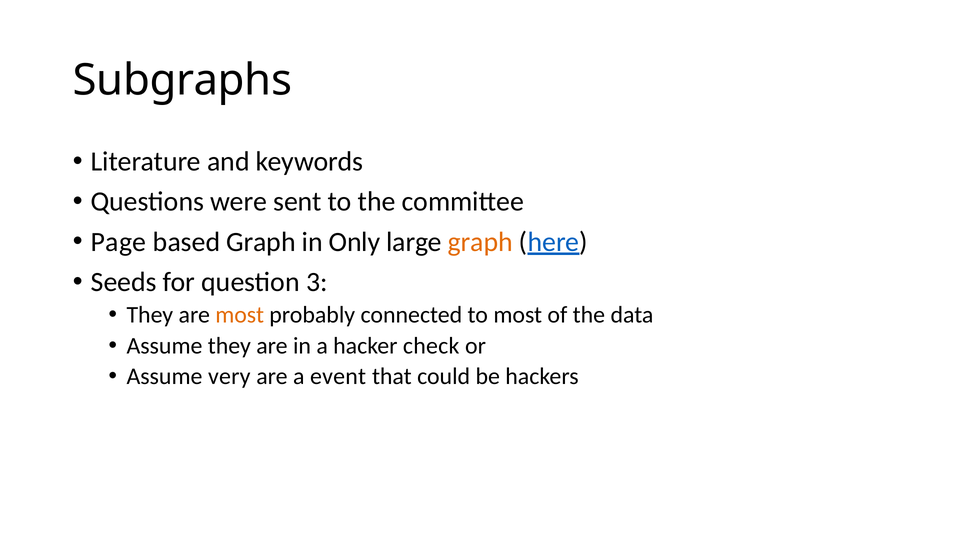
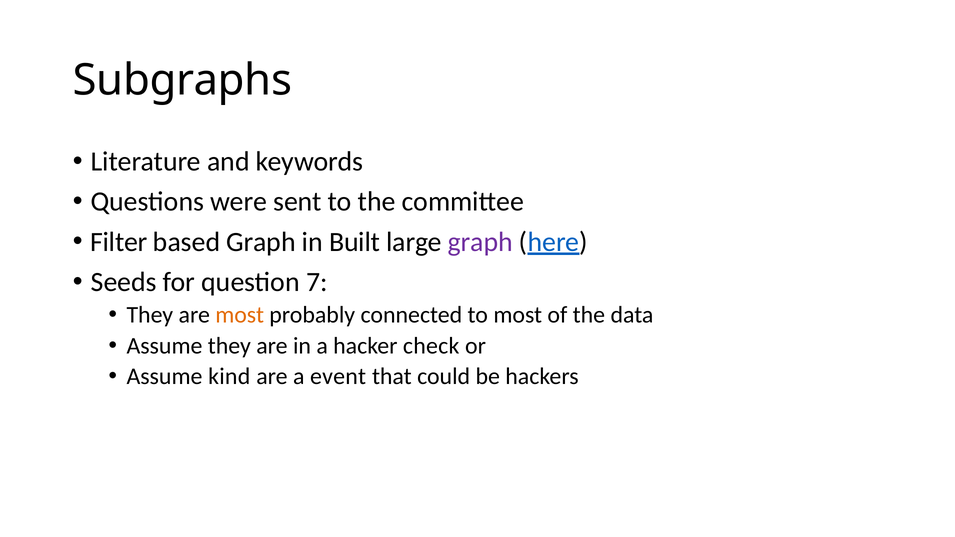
Page: Page -> Filter
Only: Only -> Built
graph at (480, 242) colour: orange -> purple
3: 3 -> 7
very: very -> kind
